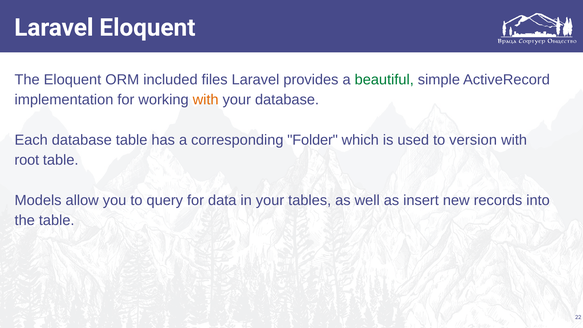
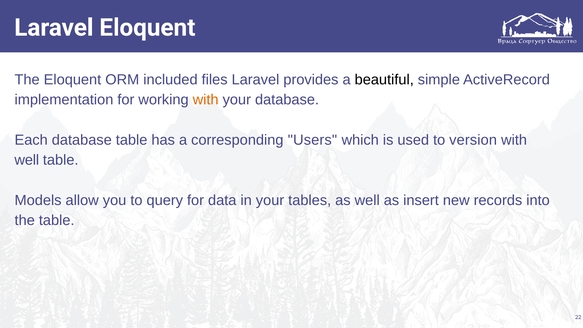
beautiful colour: green -> black
Folder: Folder -> Users
root at (27, 160): root -> well
